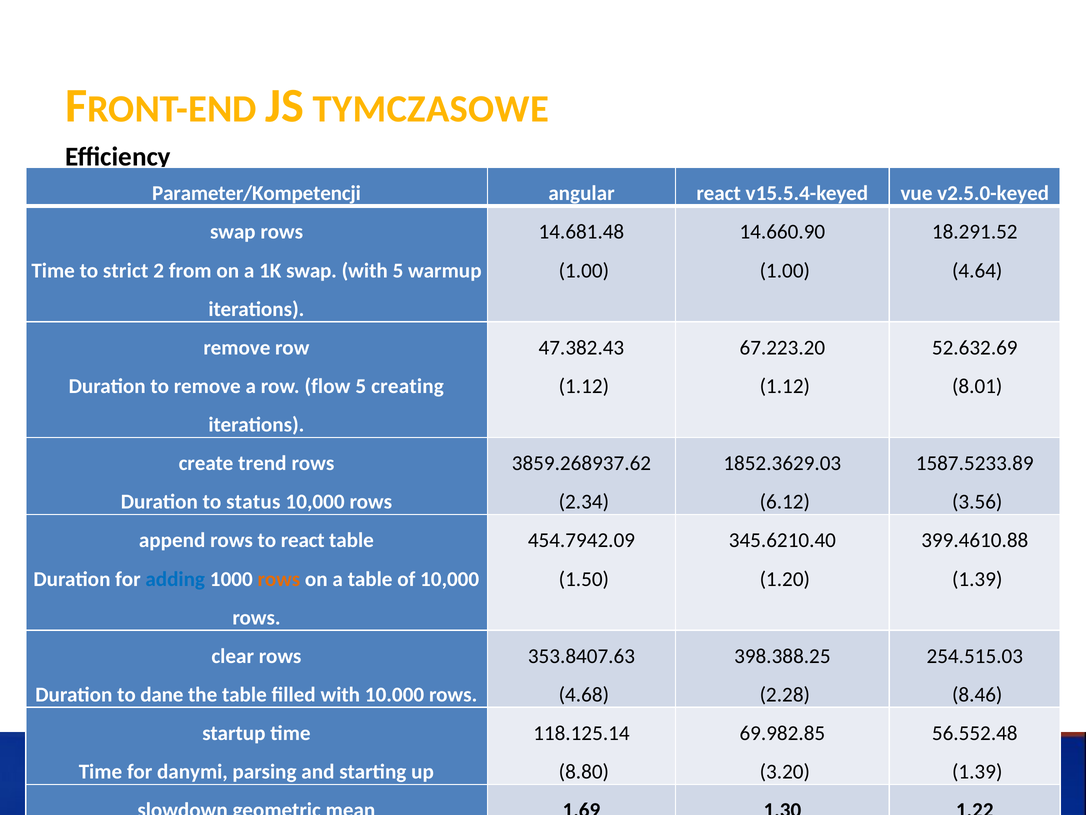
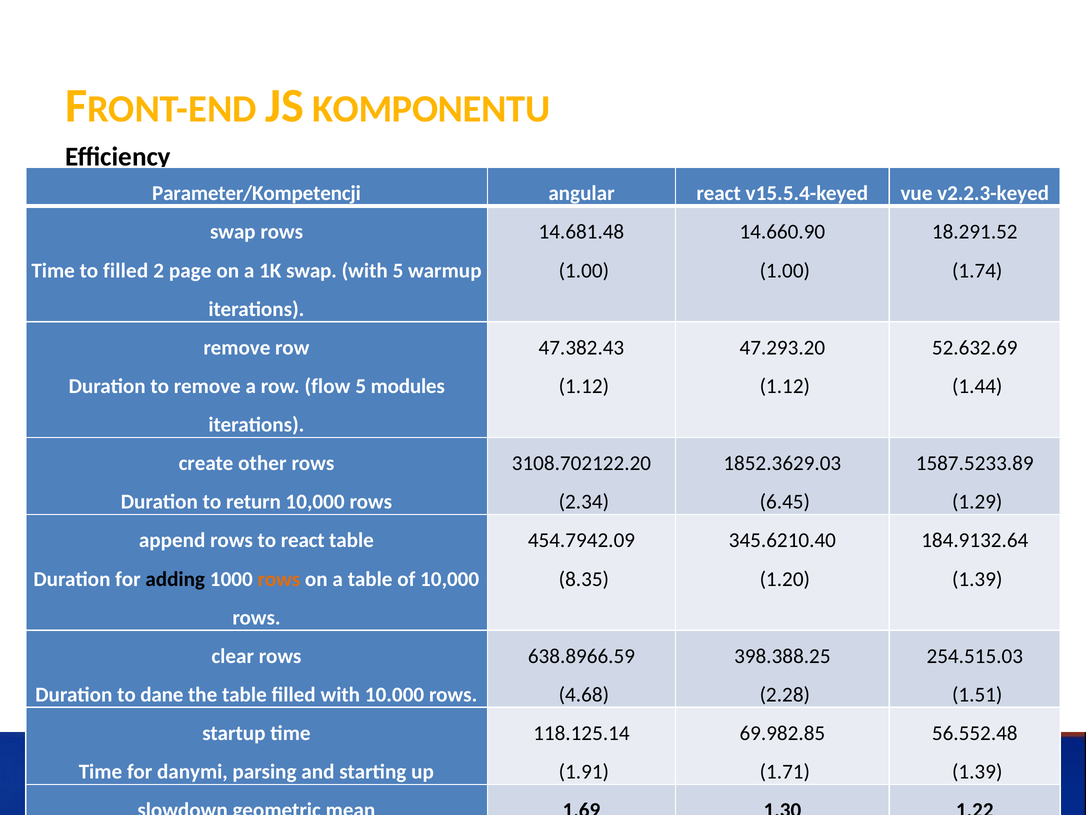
TYMCZASOWE: TYMCZASOWE -> KOMPONENTU
v2.5.0-keyed: v2.5.0-keyed -> v2.2.3-keyed
to strict: strict -> filled
from: from -> page
4.64: 4.64 -> 1.74
67.223.20: 67.223.20 -> 47.293.20
creating: creating -> modules
8.01: 8.01 -> 1.44
trend: trend -> other
3859.268937.62: 3859.268937.62 -> 3108.702122.20
status: status -> return
6.12: 6.12 -> 6.45
3.56: 3.56 -> 1.29
399.4610.88: 399.4610.88 -> 184.9132.64
adding colour: blue -> black
1.50: 1.50 -> 8.35
353.8407.63: 353.8407.63 -> 638.8966.59
8.46: 8.46 -> 1.51
8.80: 8.80 -> 1.91
3.20: 3.20 -> 1.71
